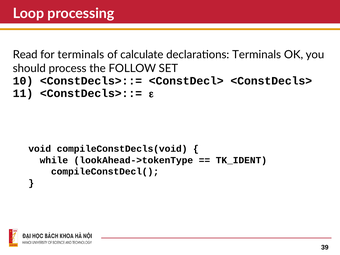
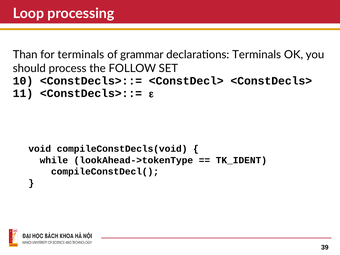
Read: Read -> Than
calculate: calculate -> grammar
